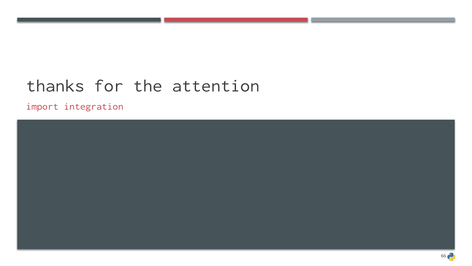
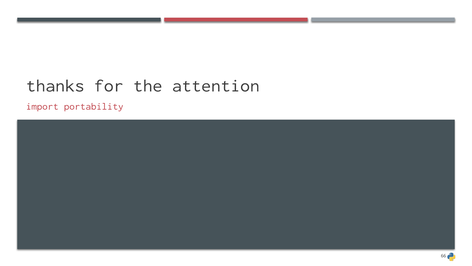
integration: integration -> portability
